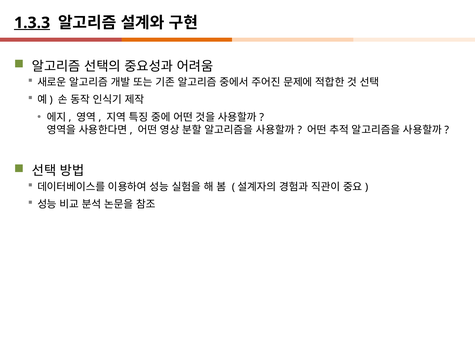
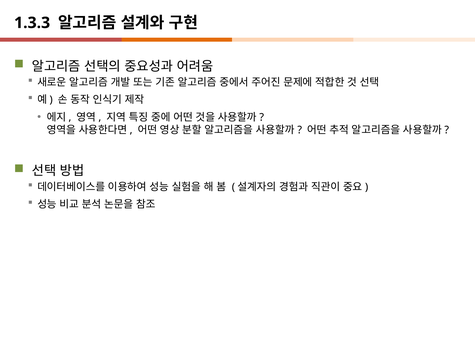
1.3.3 underline: present -> none
